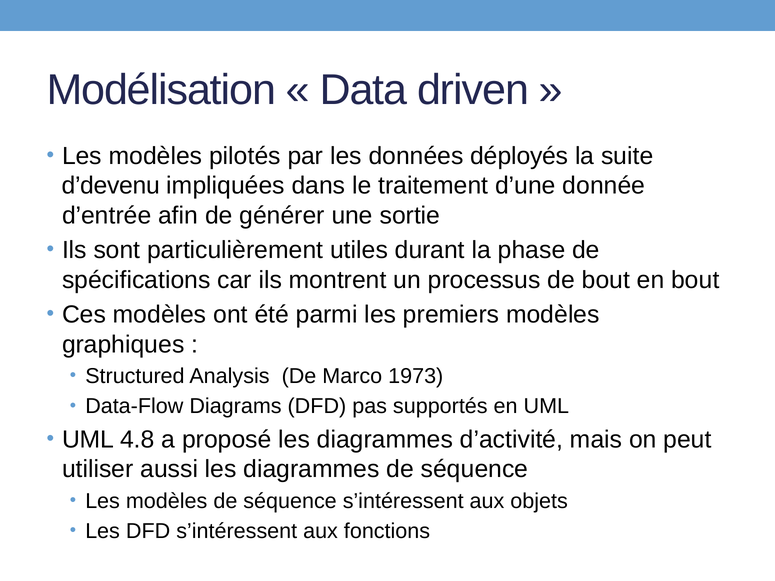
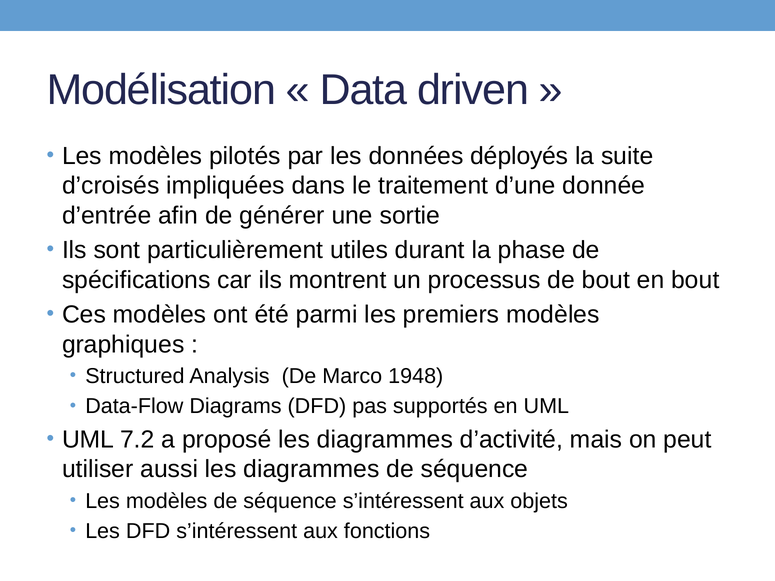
d’devenu: d’devenu -> d’croisés
1973: 1973 -> 1948
4.8: 4.8 -> 7.2
